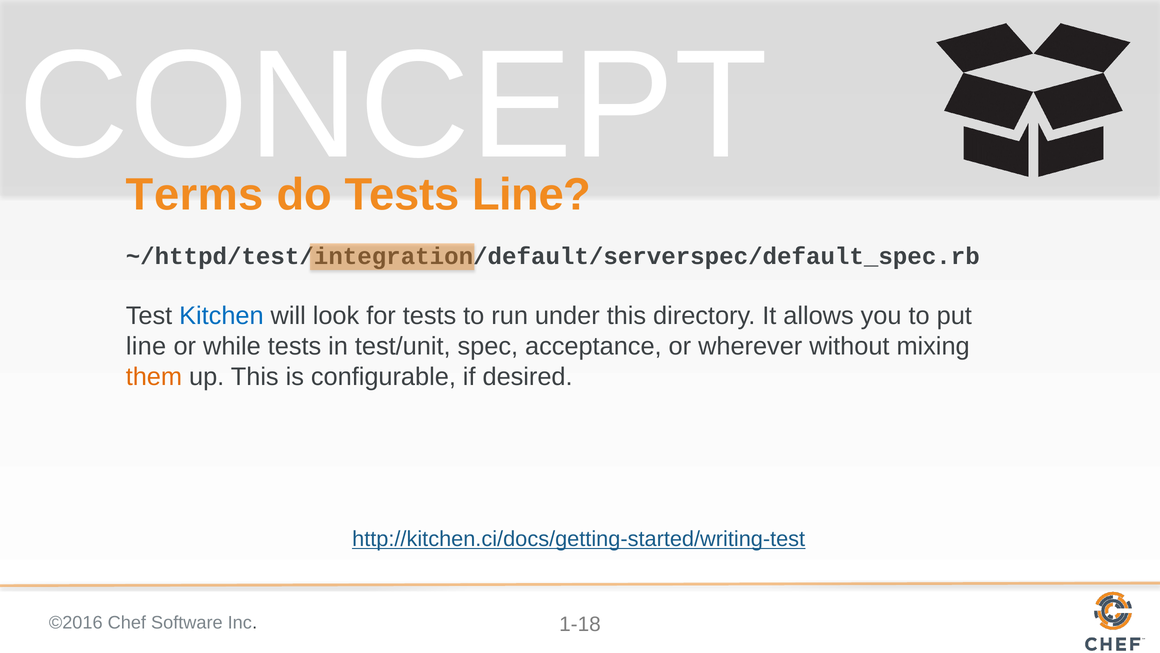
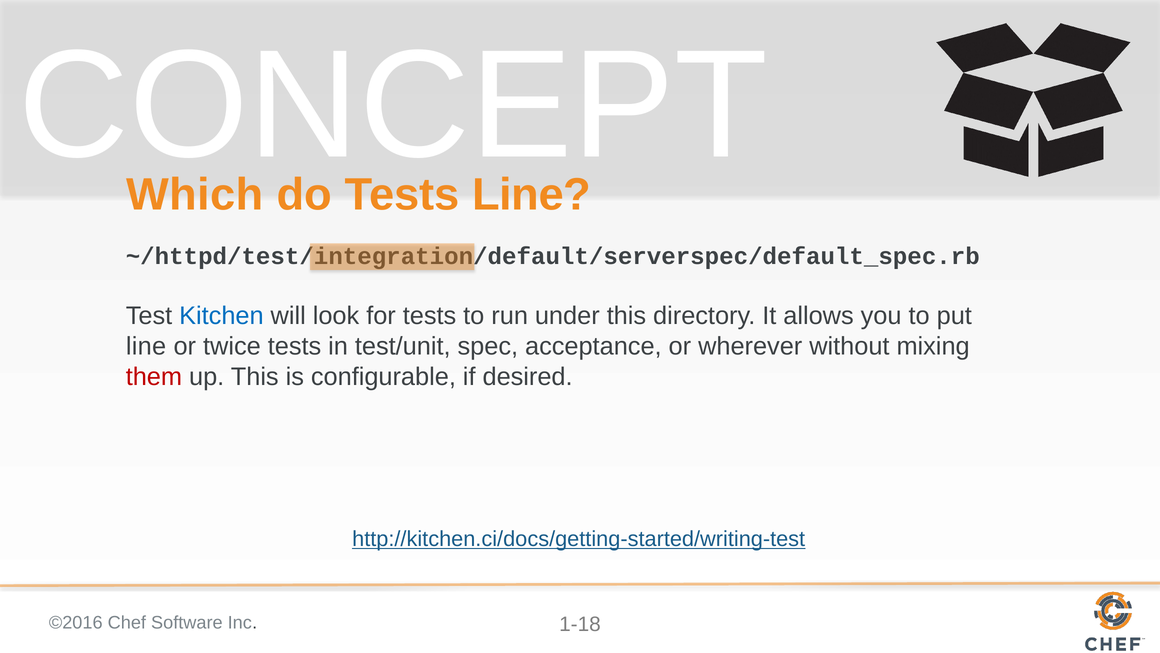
Terms: Terms -> Which
while: while -> twice
them colour: orange -> red
